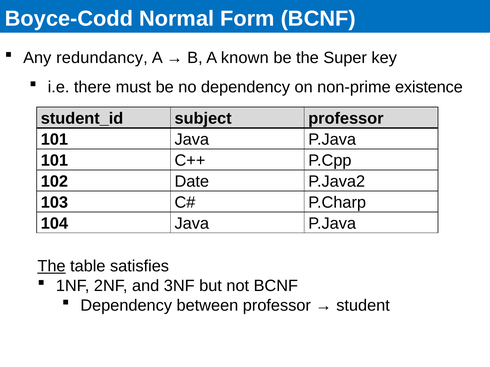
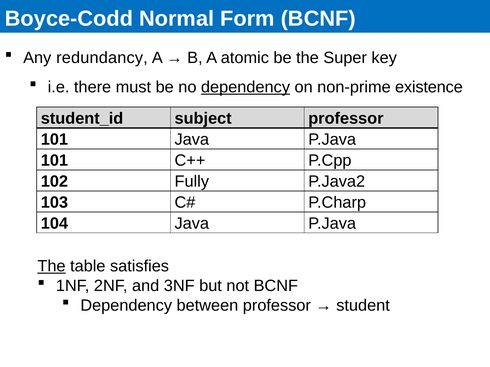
known: known -> atomic
dependency at (245, 87) underline: none -> present
Date: Date -> Fully
